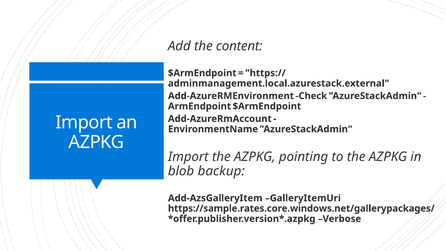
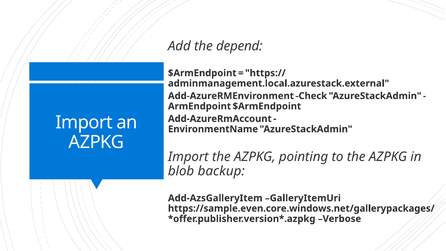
content: content -> depend
https://sample.rates.core.windows.net/gallerypackages/: https://sample.rates.core.windows.net/gallerypackages/ -> https://sample.even.core.windows.net/gallerypackages/
